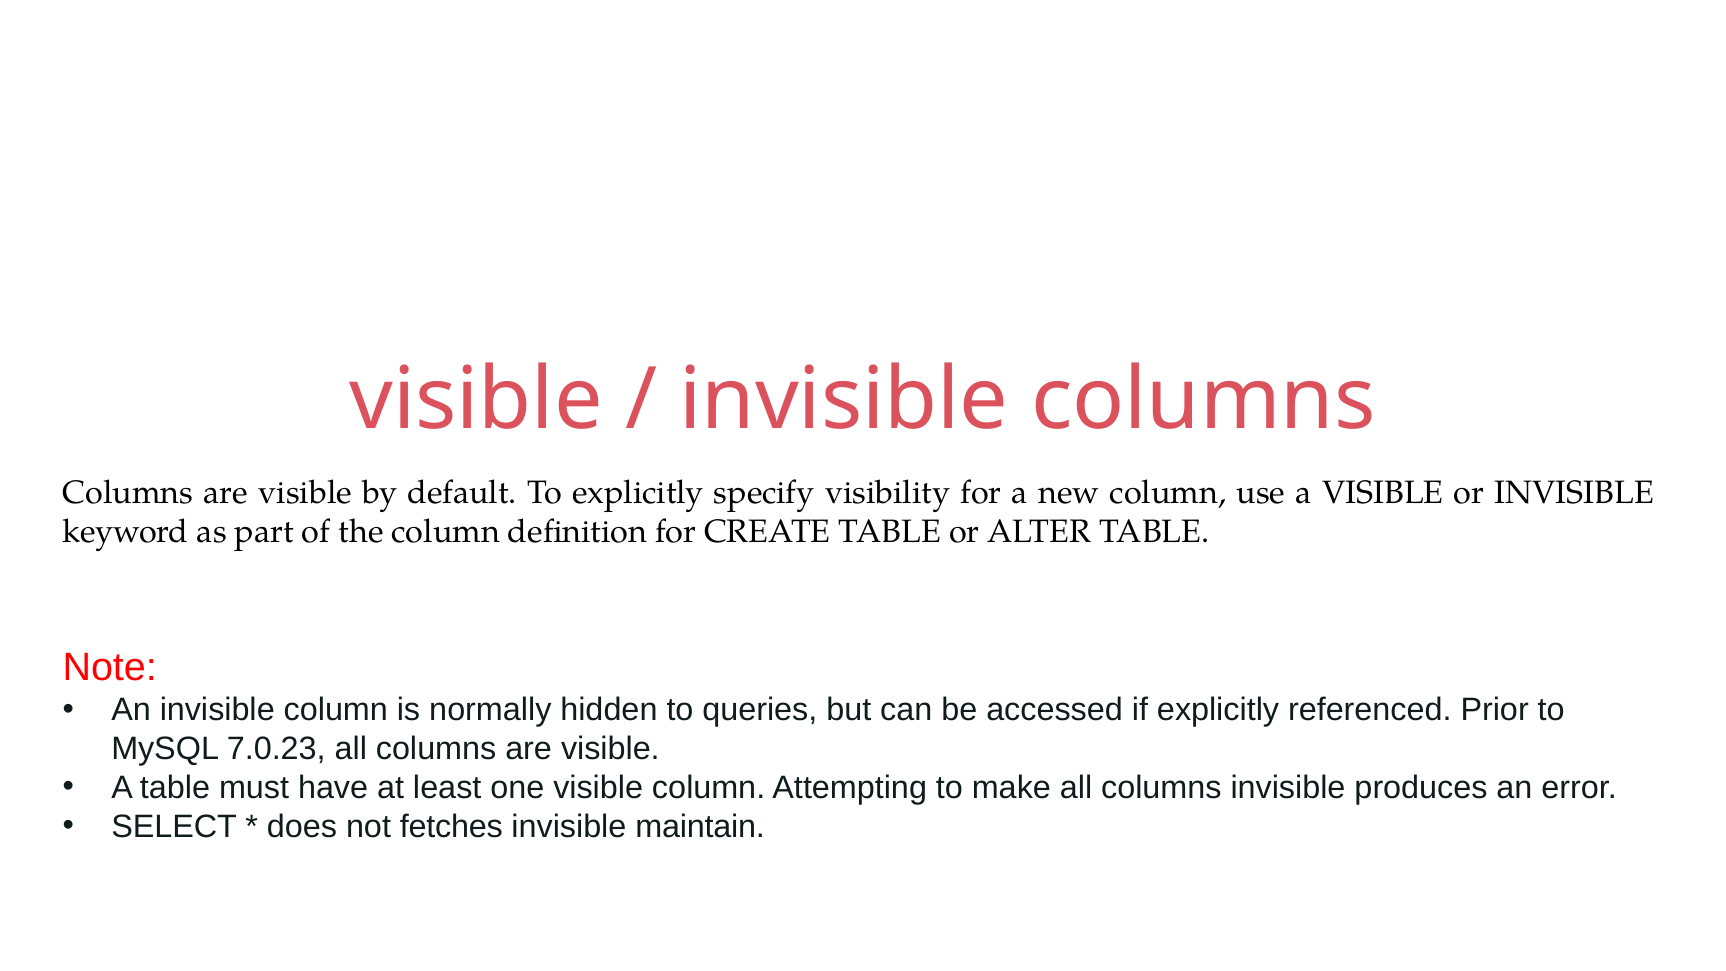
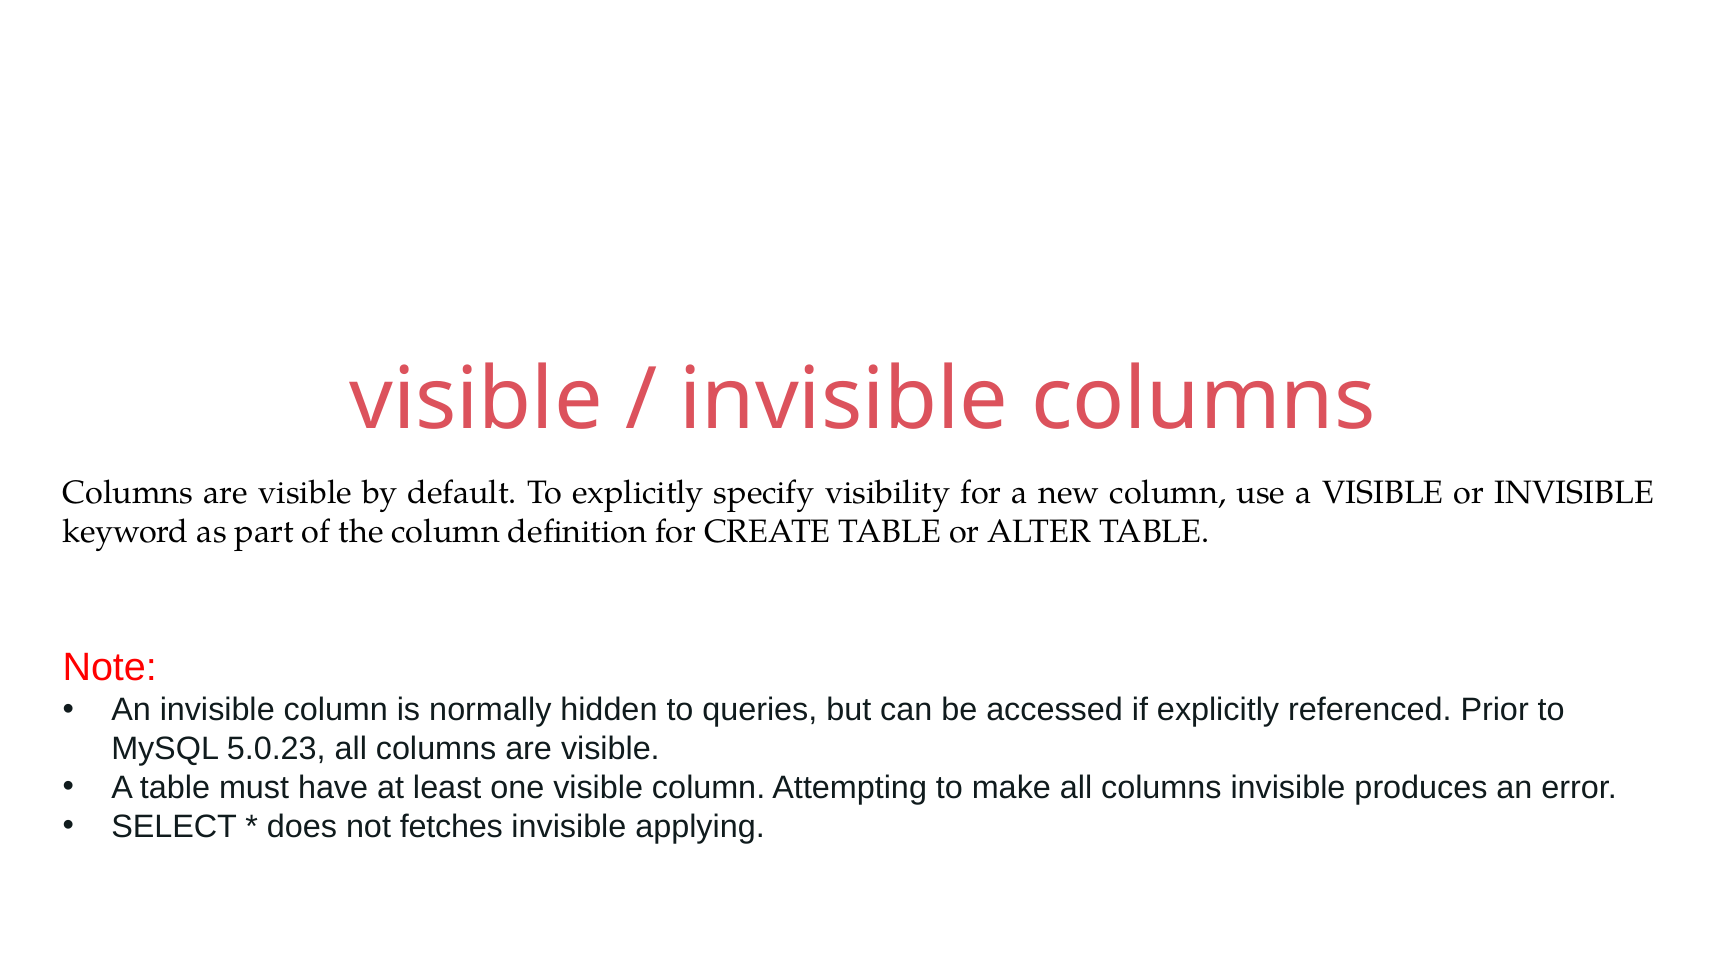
7.0.23: 7.0.23 -> 5.0.23
maintain: maintain -> applying
